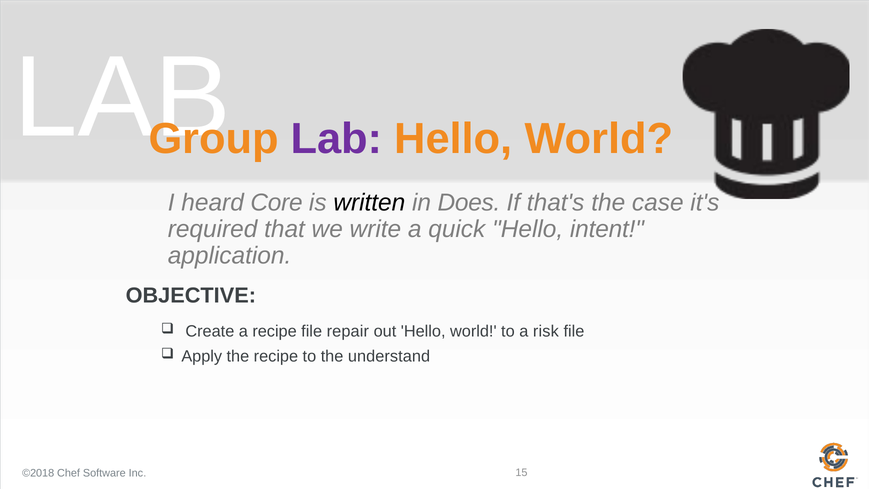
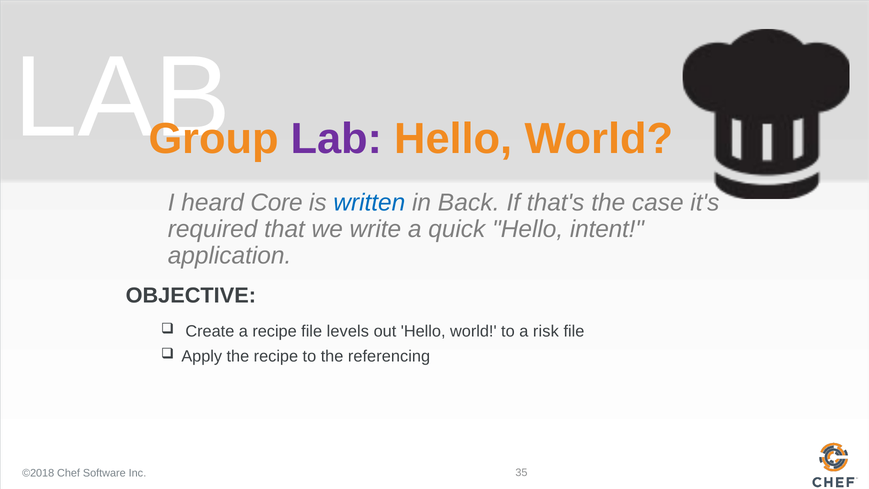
written colour: black -> blue
Does: Does -> Back
repair: repair -> levels
understand: understand -> referencing
15: 15 -> 35
